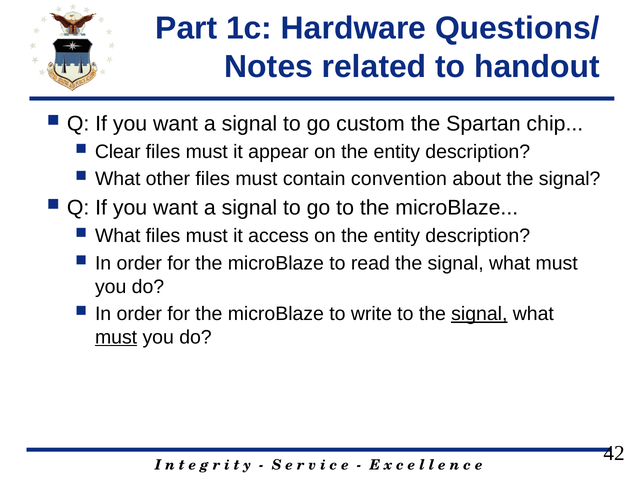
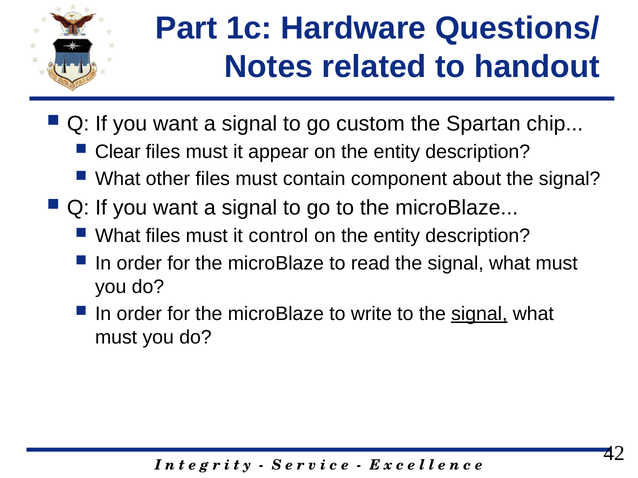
convention: convention -> component
access: access -> control
must at (116, 338) underline: present -> none
